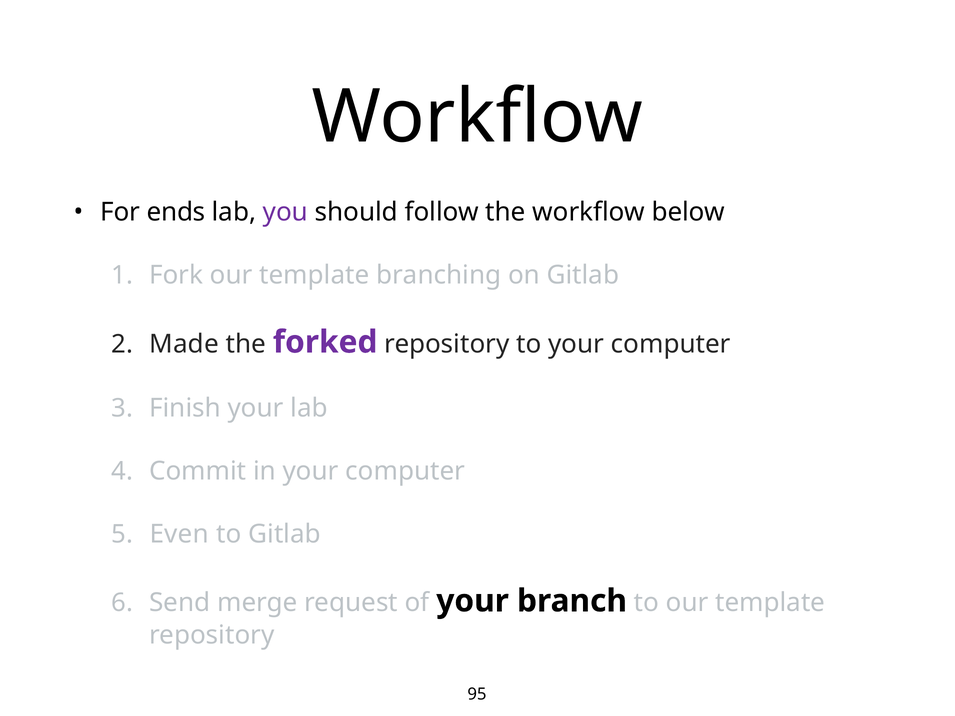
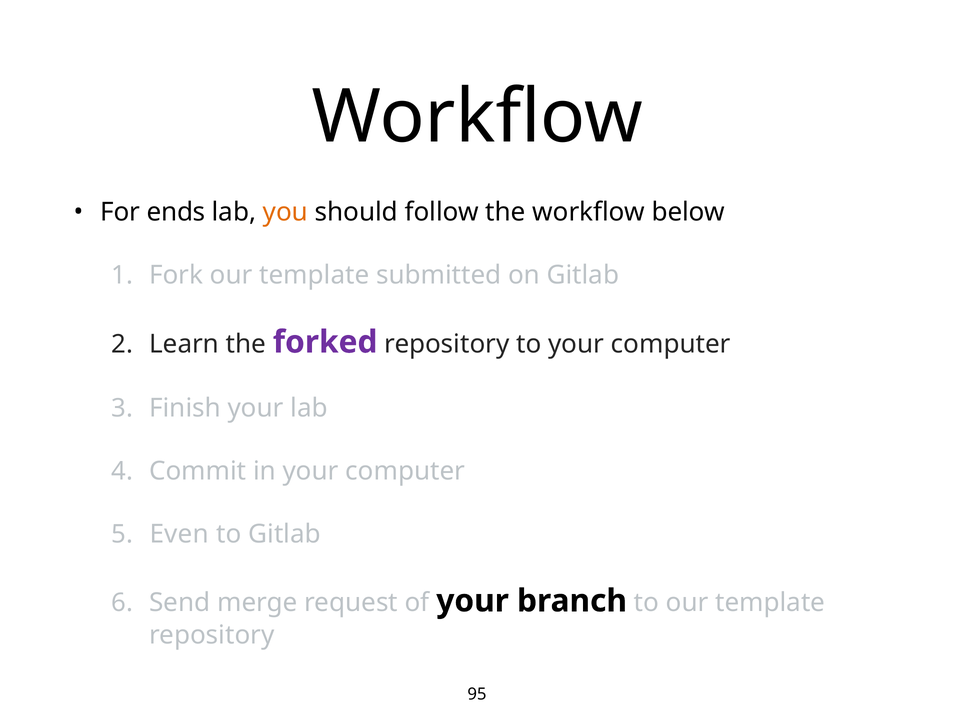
you colour: purple -> orange
branching: branching -> submitted
Made: Made -> Learn
